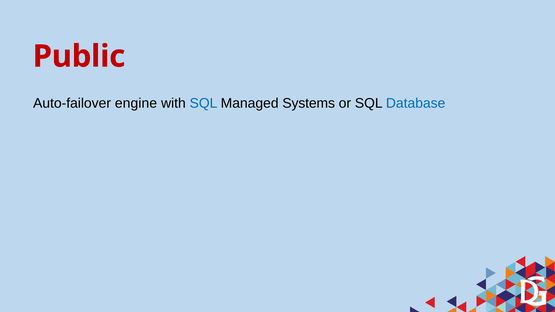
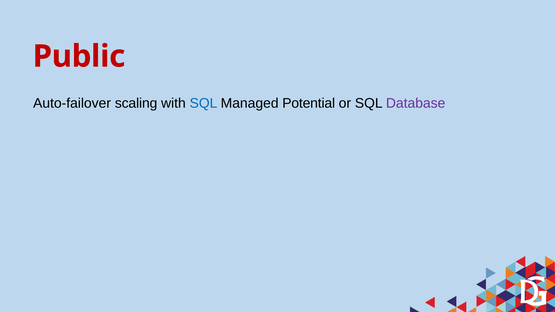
engine: engine -> scaling
Systems: Systems -> Potential
Database colour: blue -> purple
